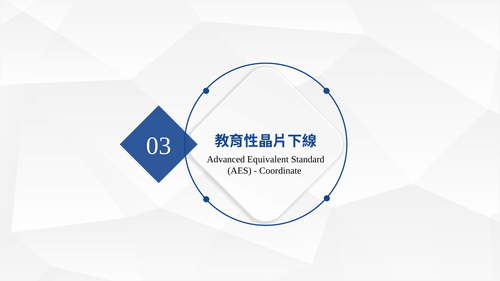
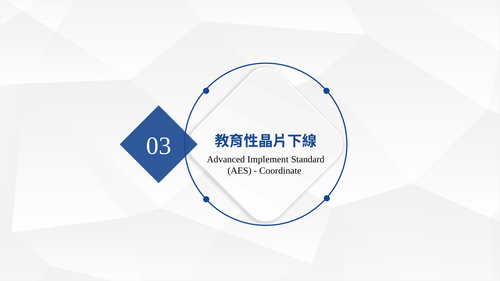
Equivalent: Equivalent -> Implement
